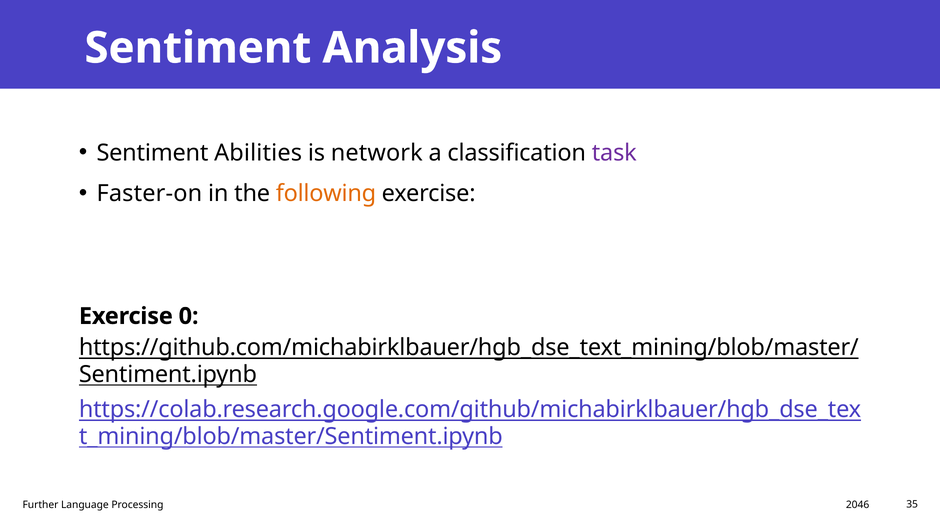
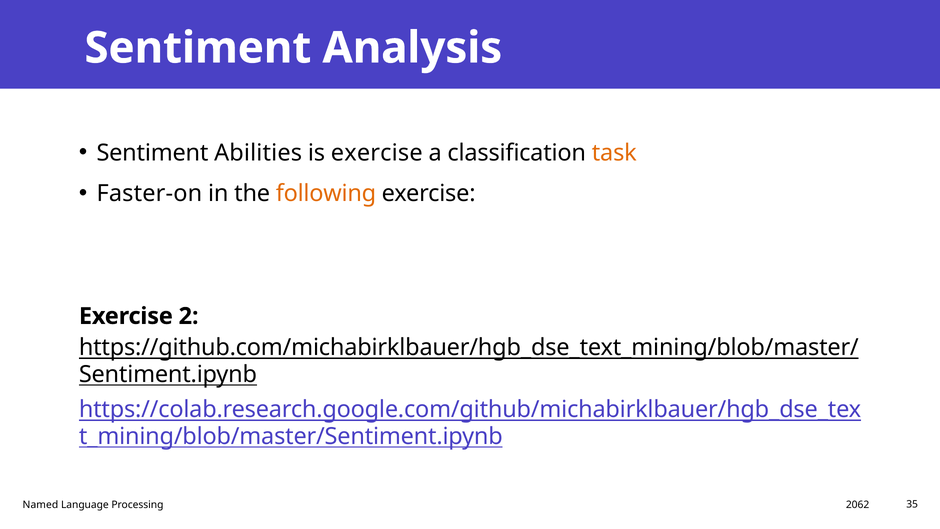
is network: network -> exercise
task colour: purple -> orange
0: 0 -> 2
Further: Further -> Named
2046: 2046 -> 2062
